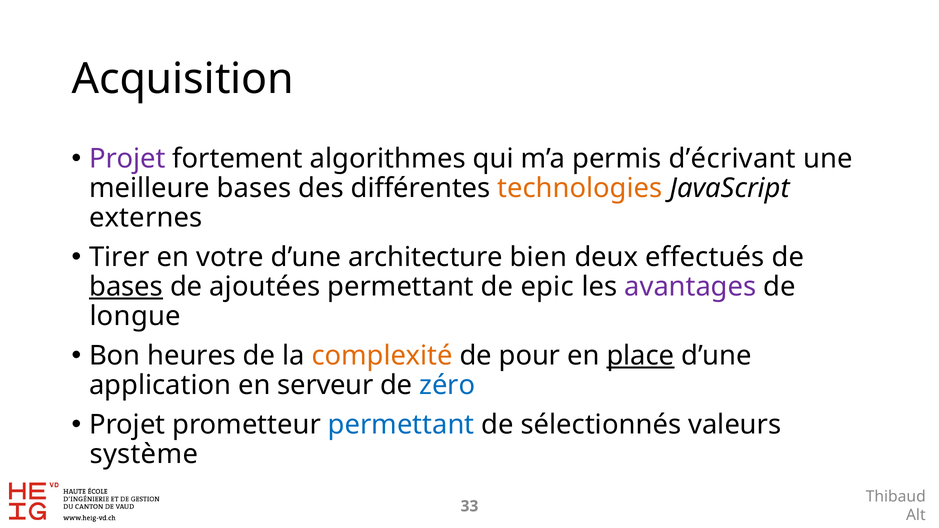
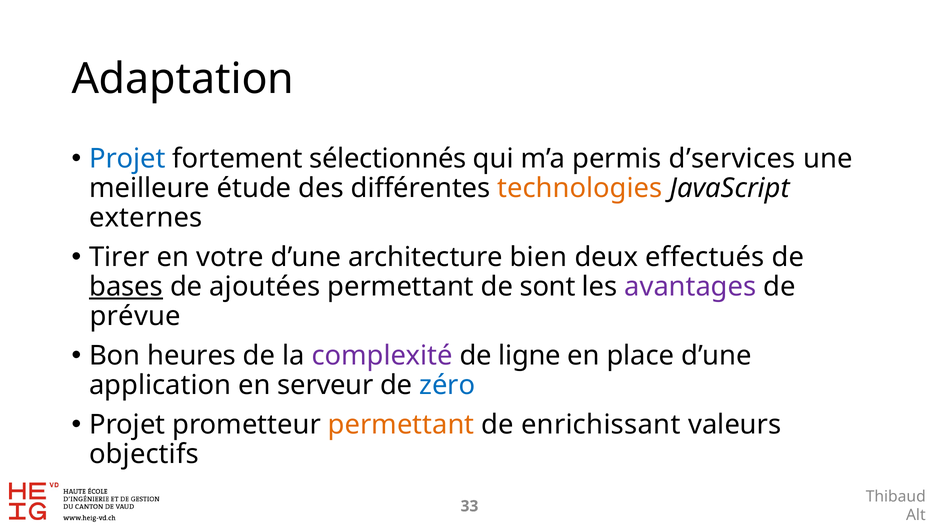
Acquisition: Acquisition -> Adaptation
Projet at (127, 159) colour: purple -> blue
algorithmes: algorithmes -> sélectionnés
d’écrivant: d’écrivant -> d’services
meilleure bases: bases -> étude
epic: epic -> sont
longue: longue -> prévue
complexité colour: orange -> purple
pour: pour -> ligne
place underline: present -> none
permettant at (401, 425) colour: blue -> orange
sélectionnés: sélectionnés -> enrichissant
système: système -> objectifs
